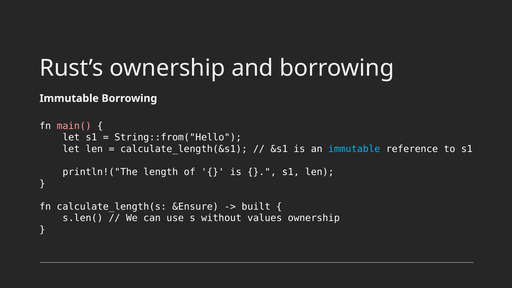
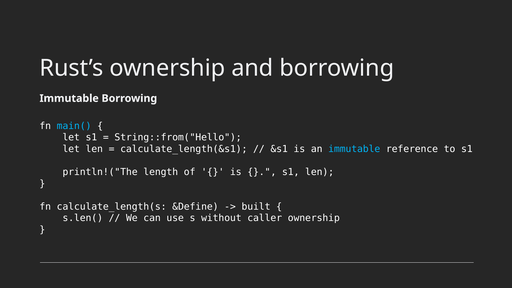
main( colour: pink -> light blue
&Ensure: &Ensure -> &Define
values: values -> caller
